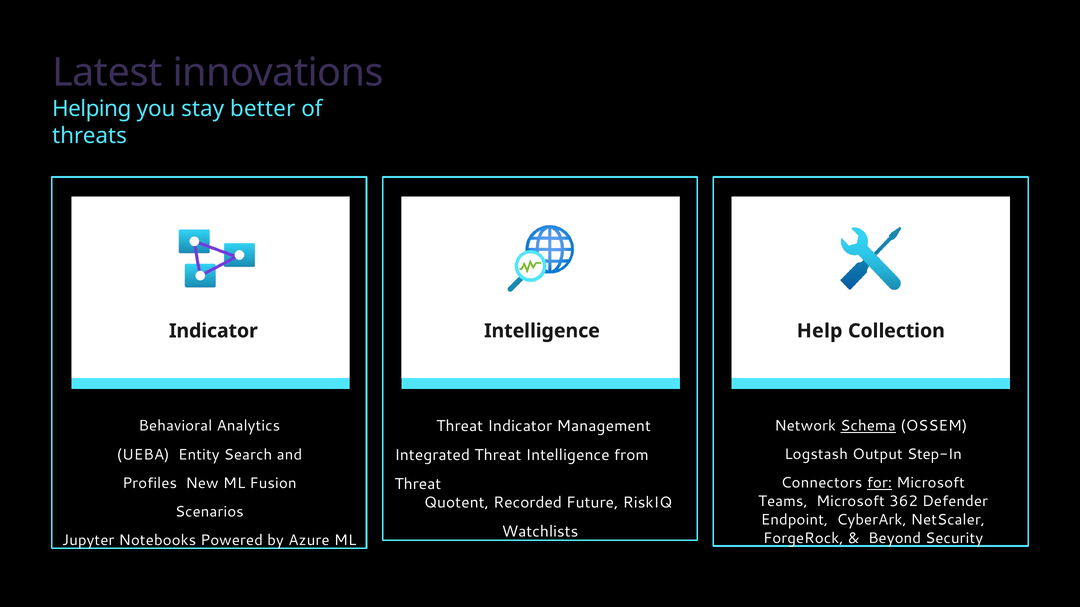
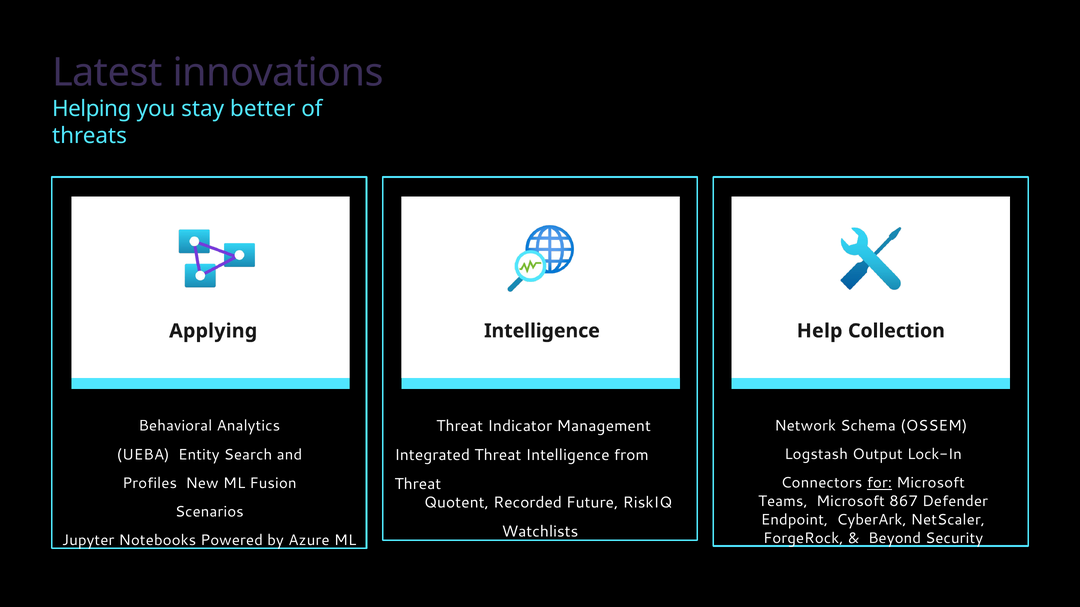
Indicator at (213, 331): Indicator -> Applying
Schema underline: present -> none
Step-In: Step-In -> Lock-In
362: 362 -> 867
